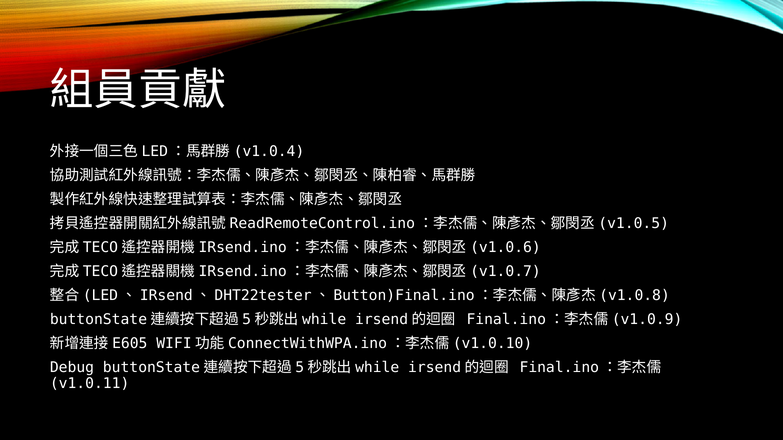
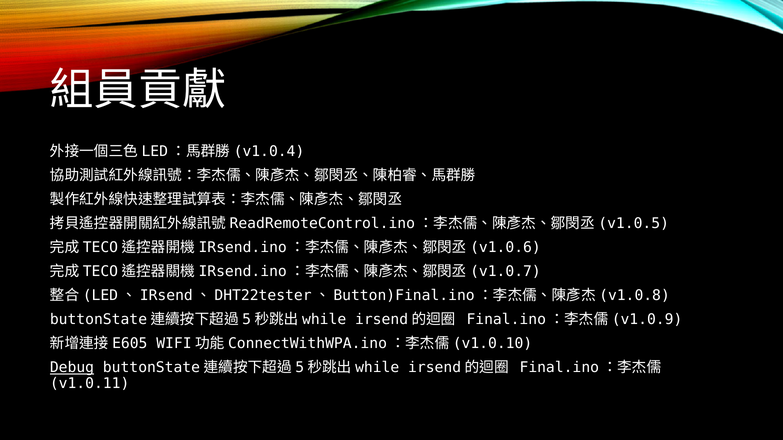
Debug underline: none -> present
